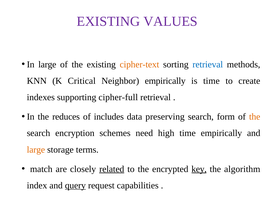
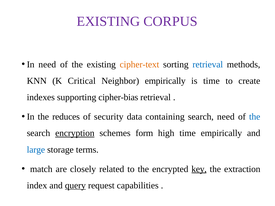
VALUES: VALUES -> CORPUS
In large: large -> need
cipher-full: cipher-full -> cipher-bias
includes: includes -> security
preserving: preserving -> containing
search form: form -> need
the at (255, 117) colour: orange -> blue
encryption underline: none -> present
need: need -> form
large at (36, 150) colour: orange -> blue
related underline: present -> none
algorithm: algorithm -> extraction
